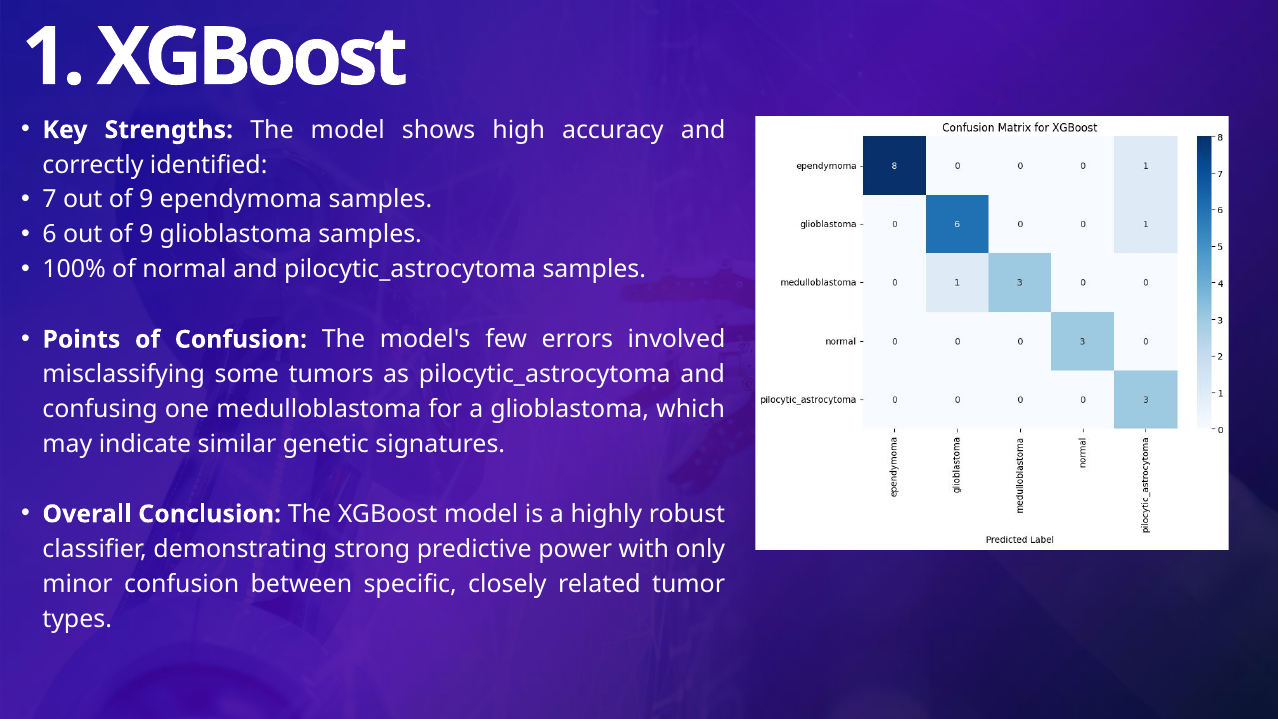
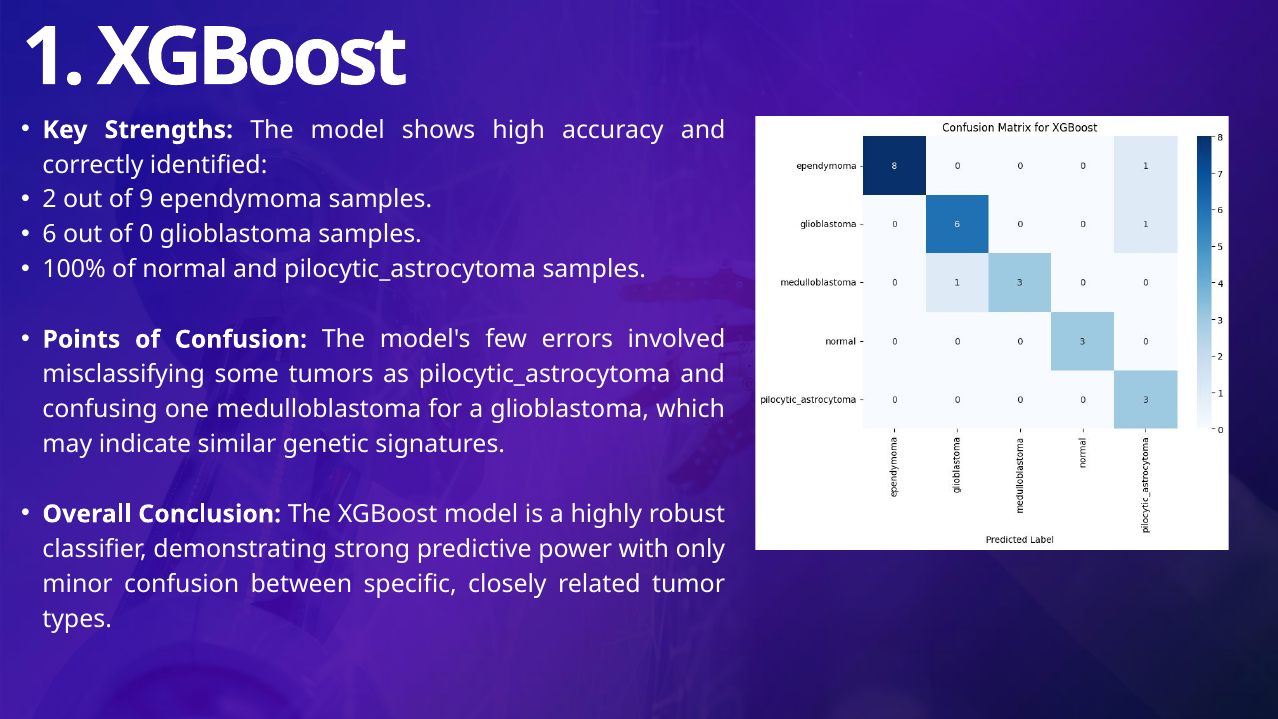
7: 7 -> 2
6 out of 9: 9 -> 0
